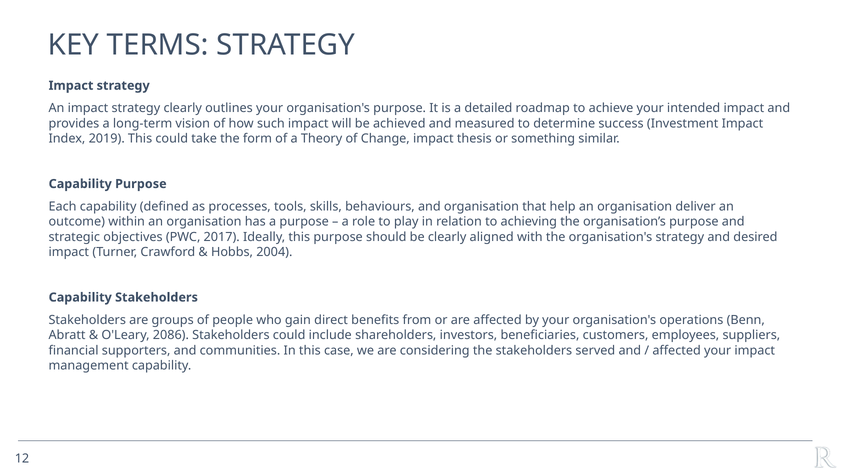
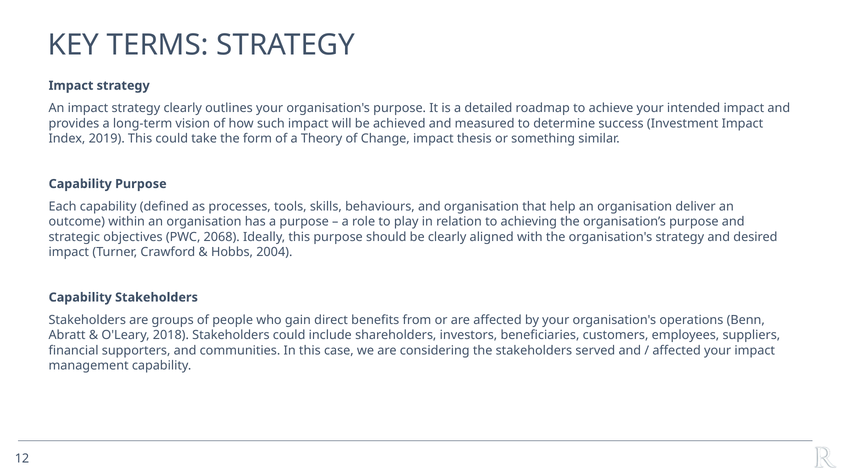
2017: 2017 -> 2068
2086: 2086 -> 2018
